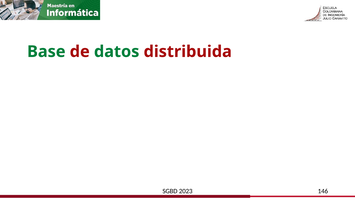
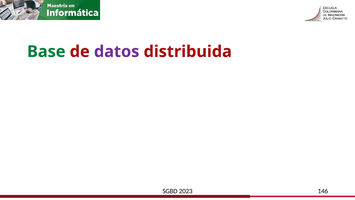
datos colour: green -> purple
